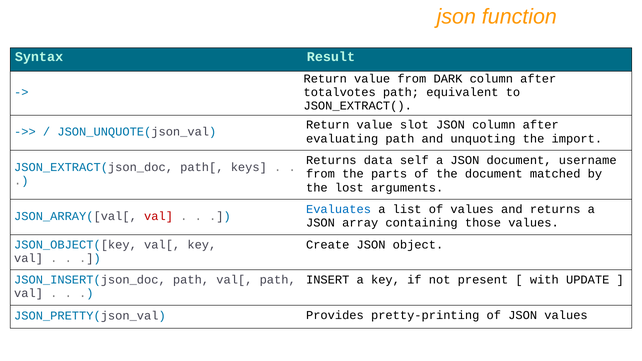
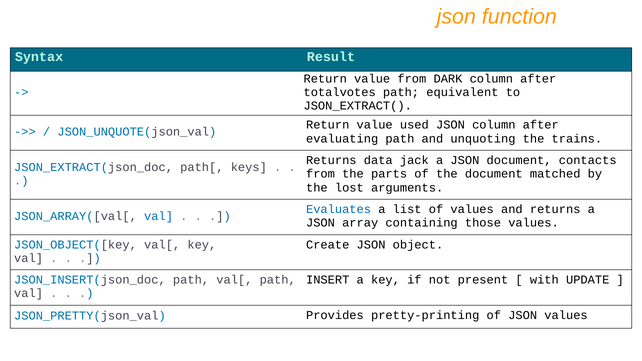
slot: slot -> used
import: import -> trains
self: self -> jack
username: username -> contacts
val at (159, 216) colour: red -> blue
